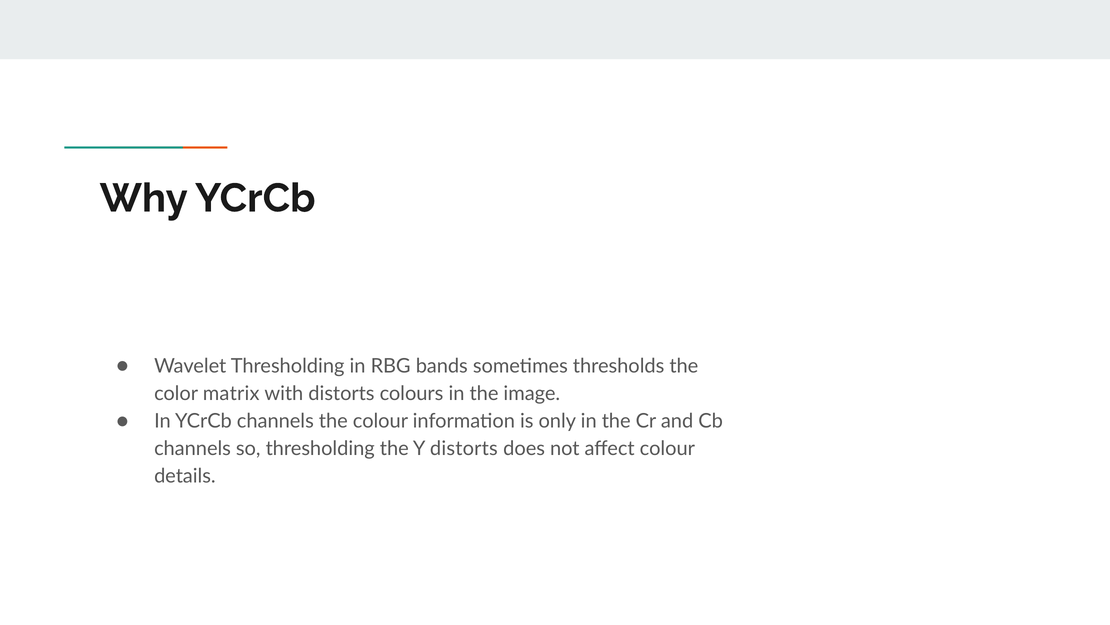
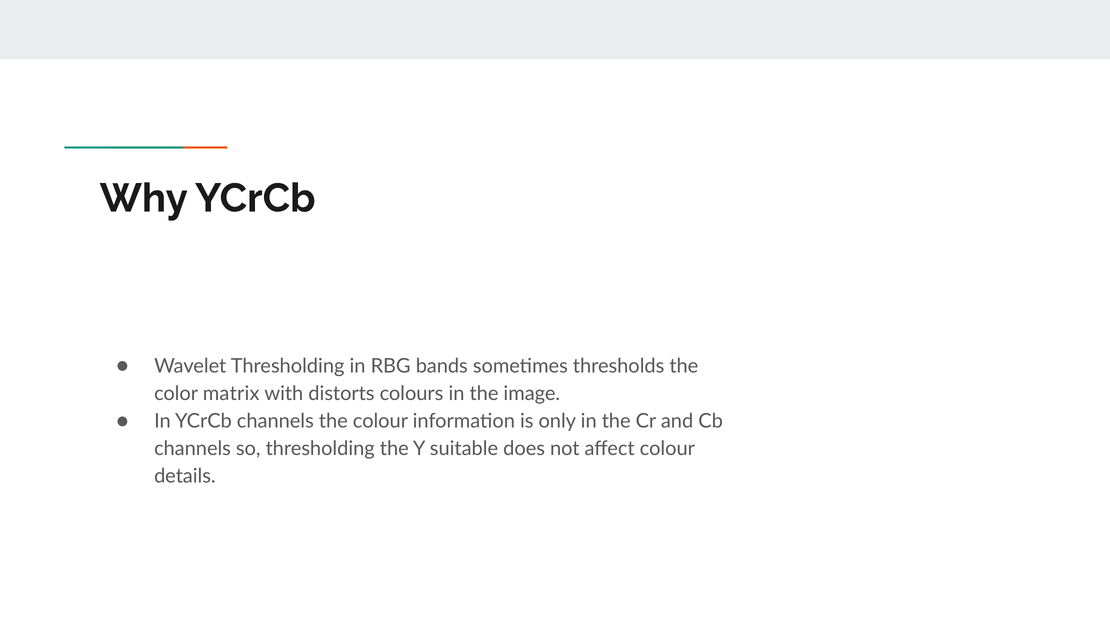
Y distorts: distorts -> suitable
